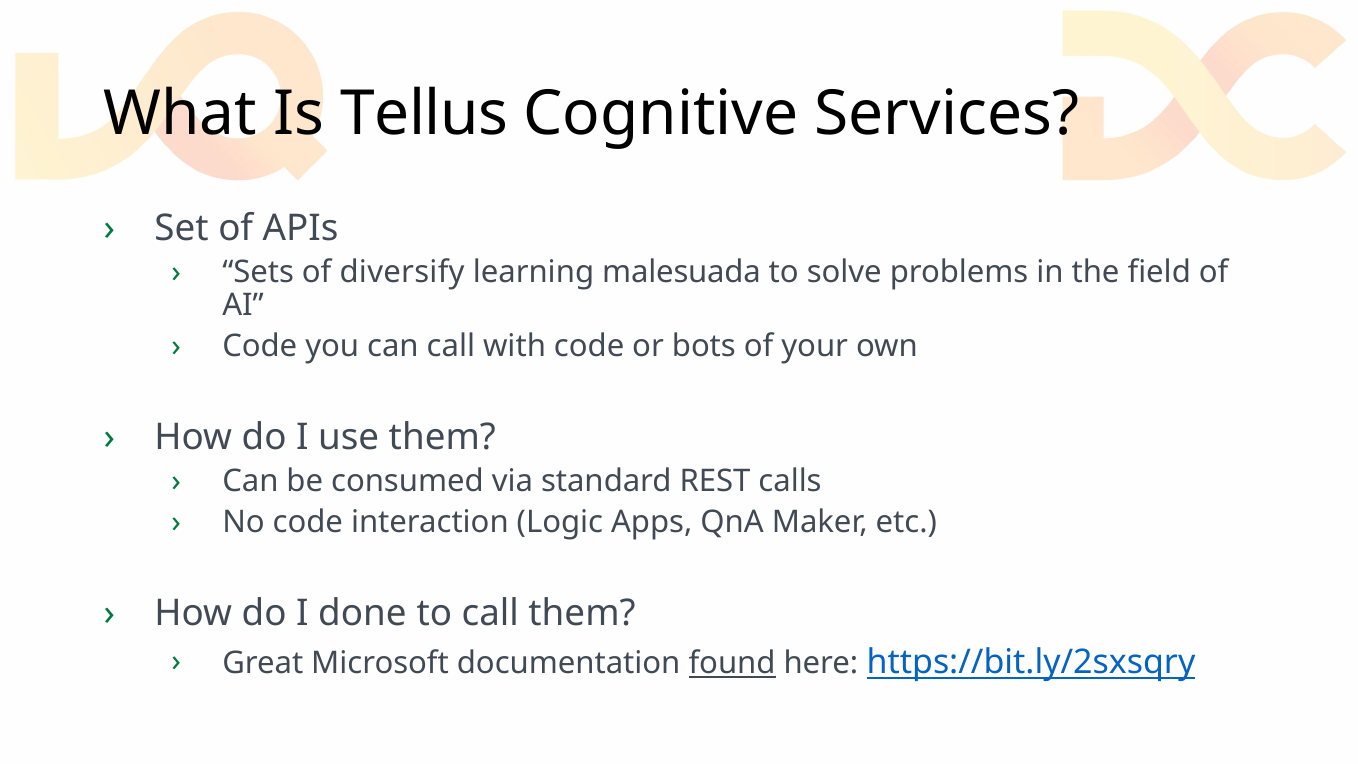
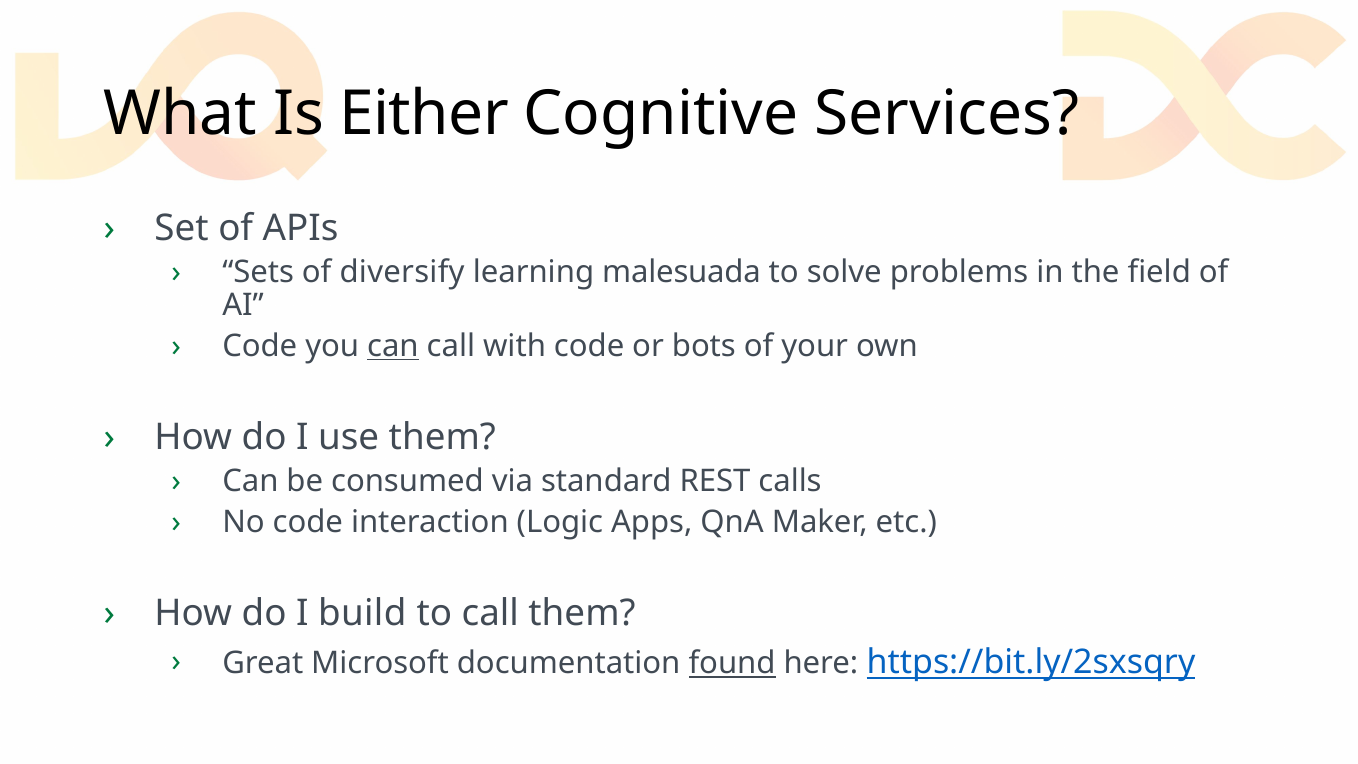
Tellus: Tellus -> Either
can at (393, 346) underline: none -> present
done: done -> build
